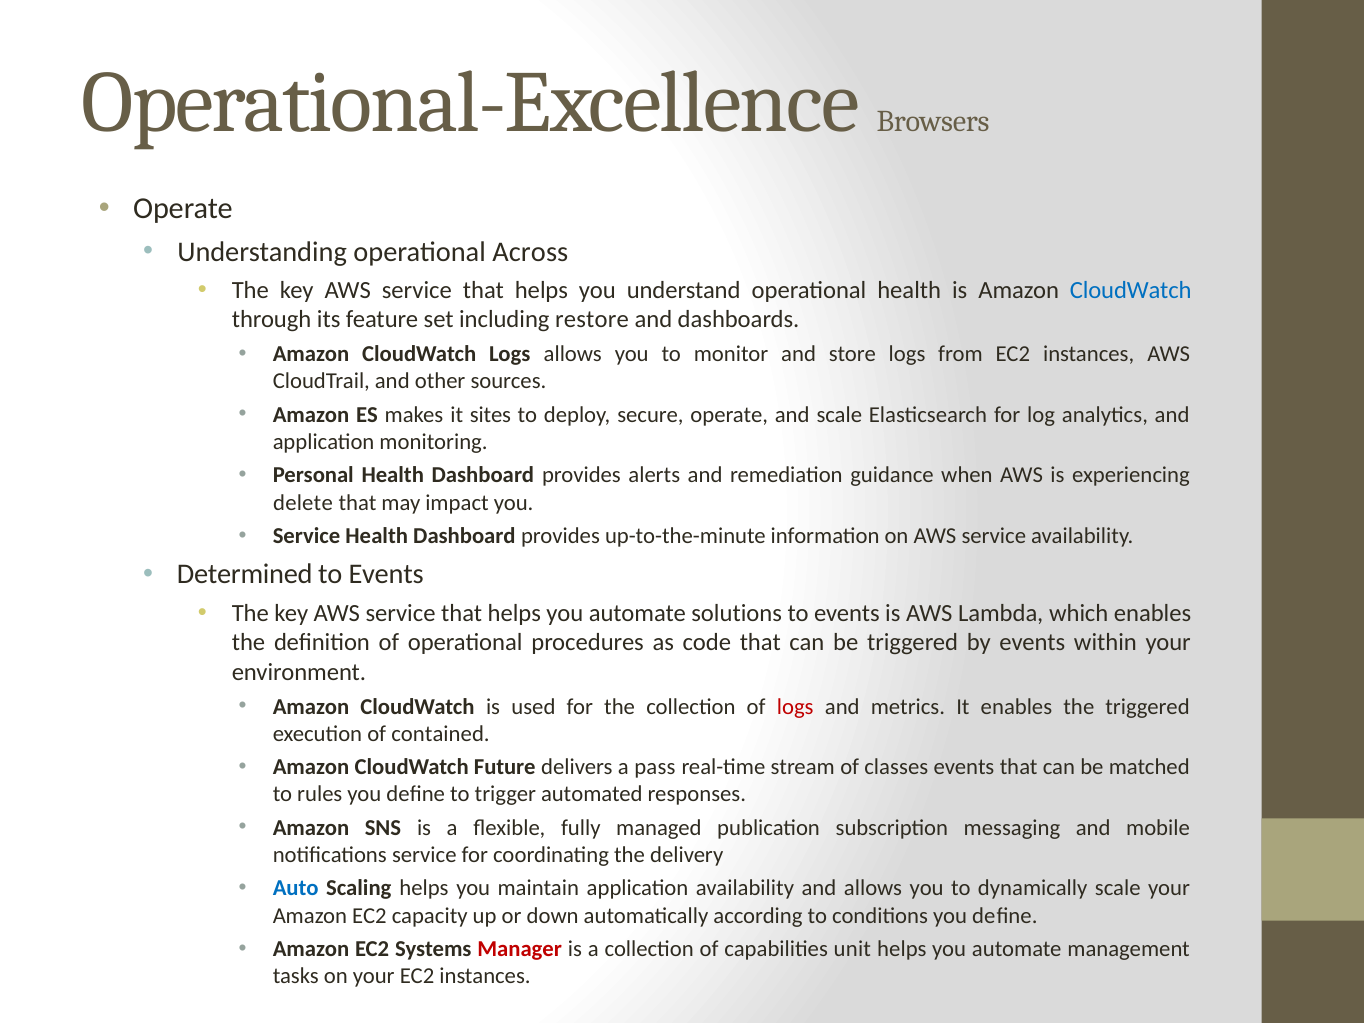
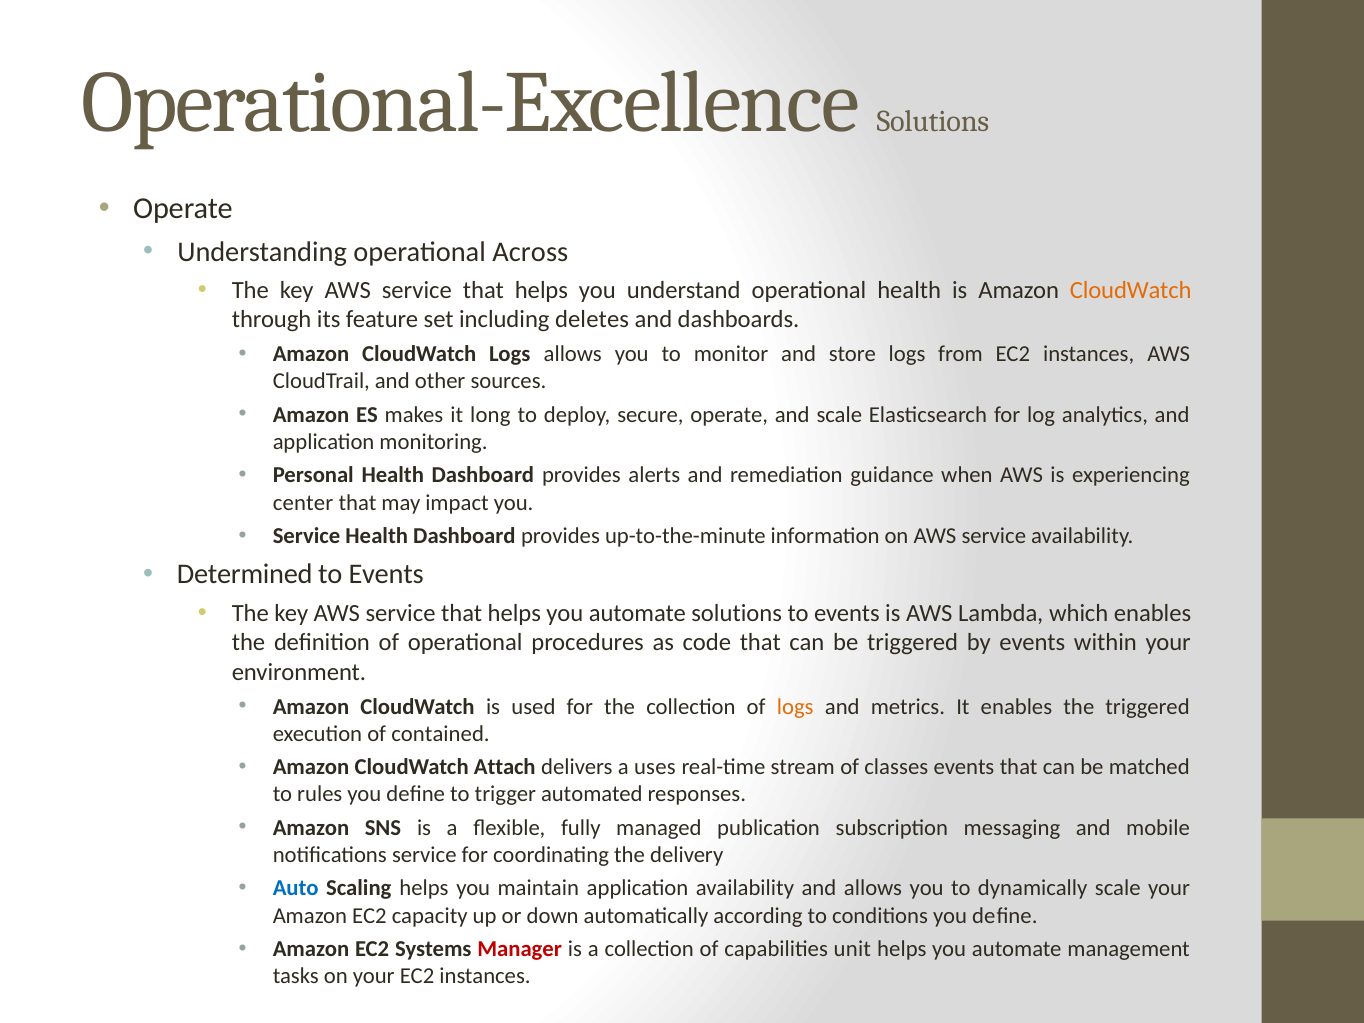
Operational-Excellence Browsers: Browsers -> Solutions
CloudWatch at (1131, 290) colour: blue -> orange
restore: restore -> deletes
sites: sites -> long
delete: delete -> center
logs at (795, 707) colour: red -> orange
Future: Future -> Attach
pass: pass -> uses
